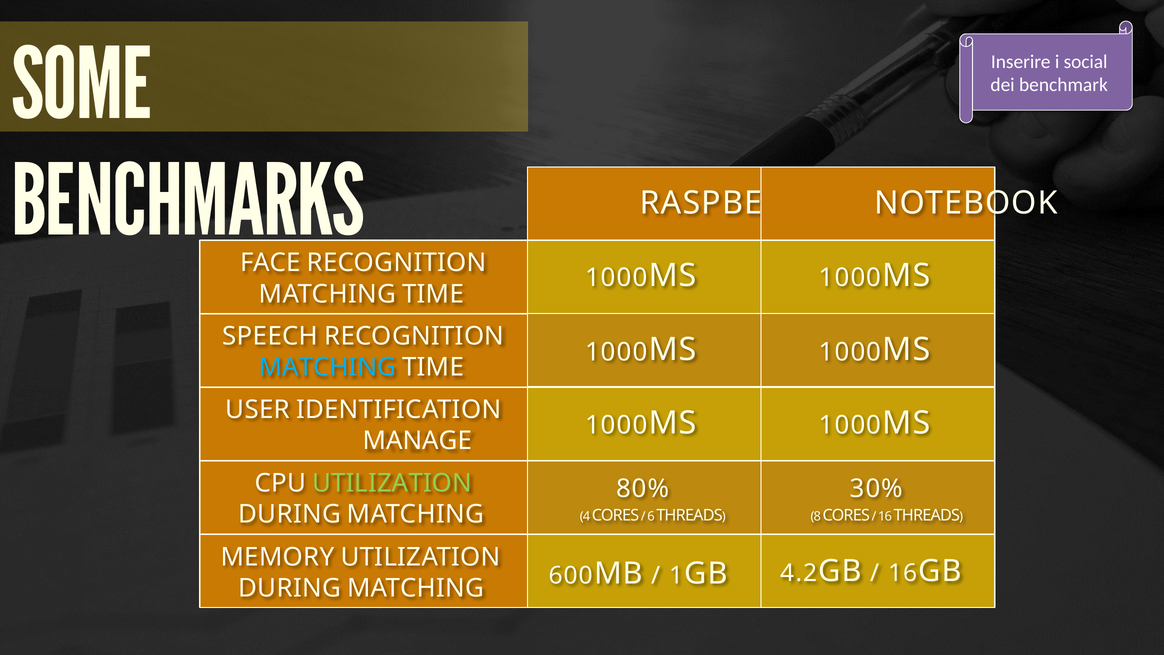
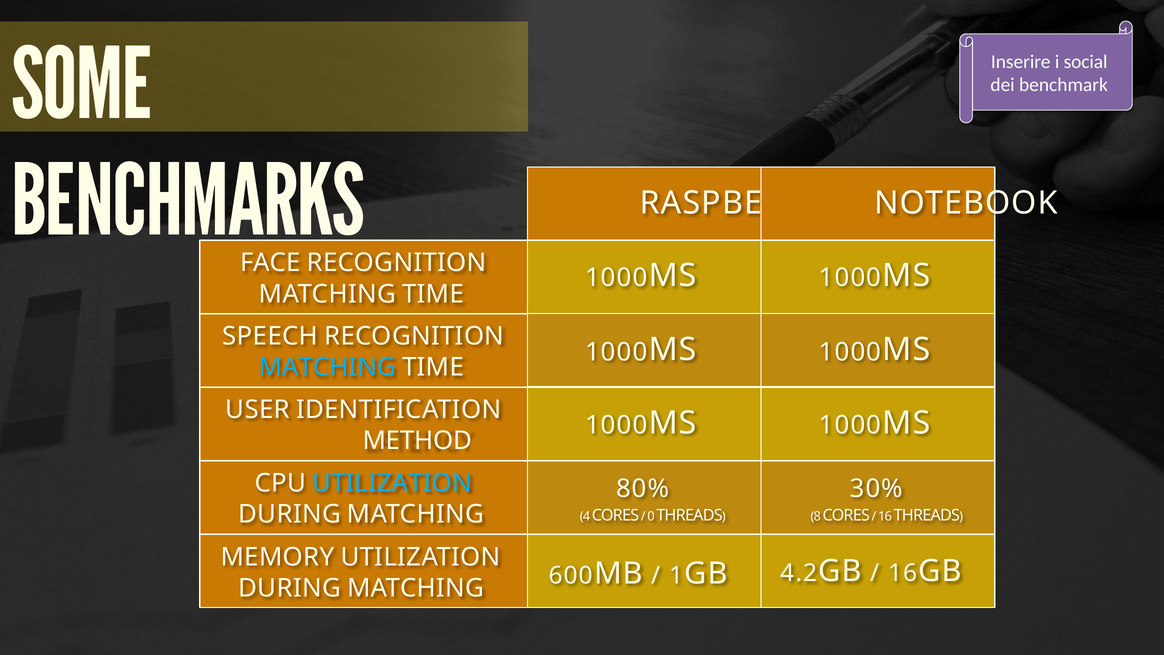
MANAGE: MANAGE -> METHOD
UTILIZATION at (392, 483) colour: light green -> light blue
6: 6 -> 0
